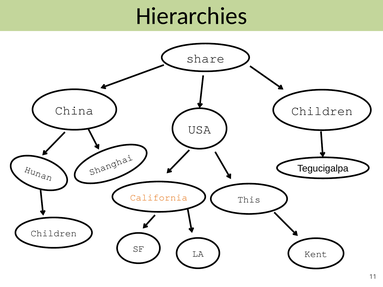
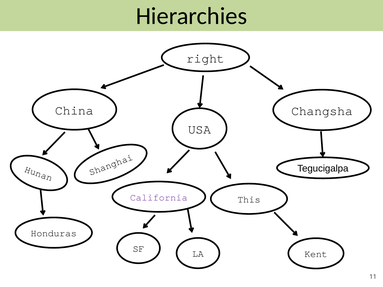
share: share -> right
China Children: Children -> Changsha
California colour: orange -> purple
Children at (54, 234): Children -> Honduras
